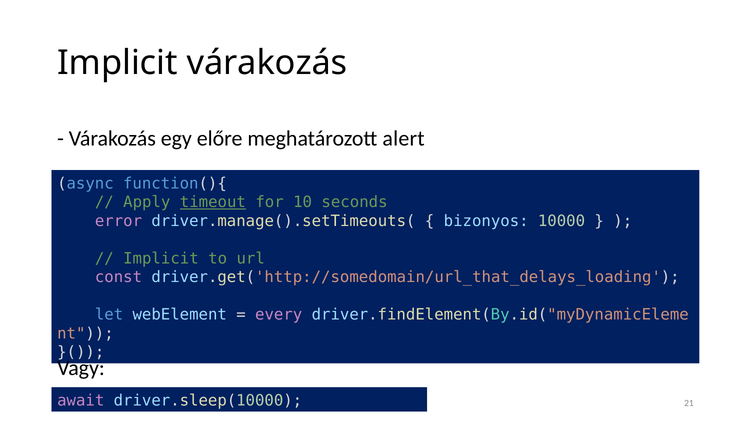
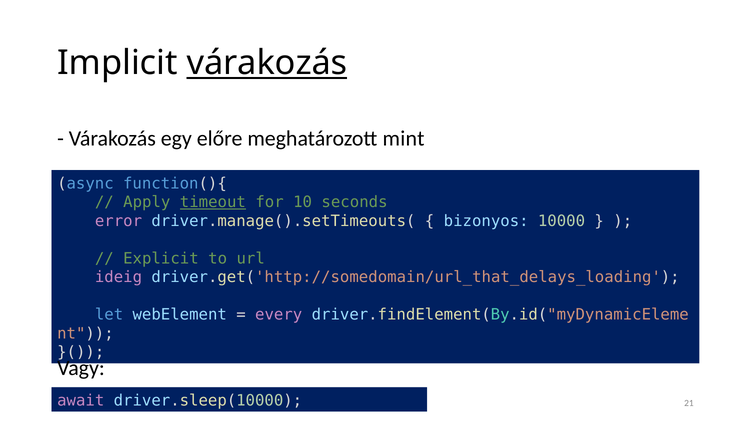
várakozás at (267, 63) underline: none -> present
alert: alert -> mint
Implicit at (161, 259): Implicit -> Explicit
const: const -> ideig
